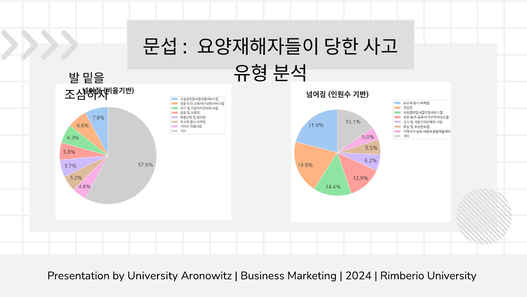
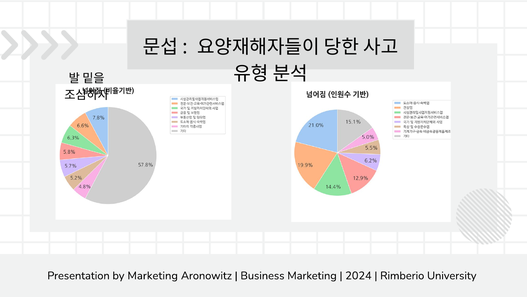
by University: University -> Marketing
